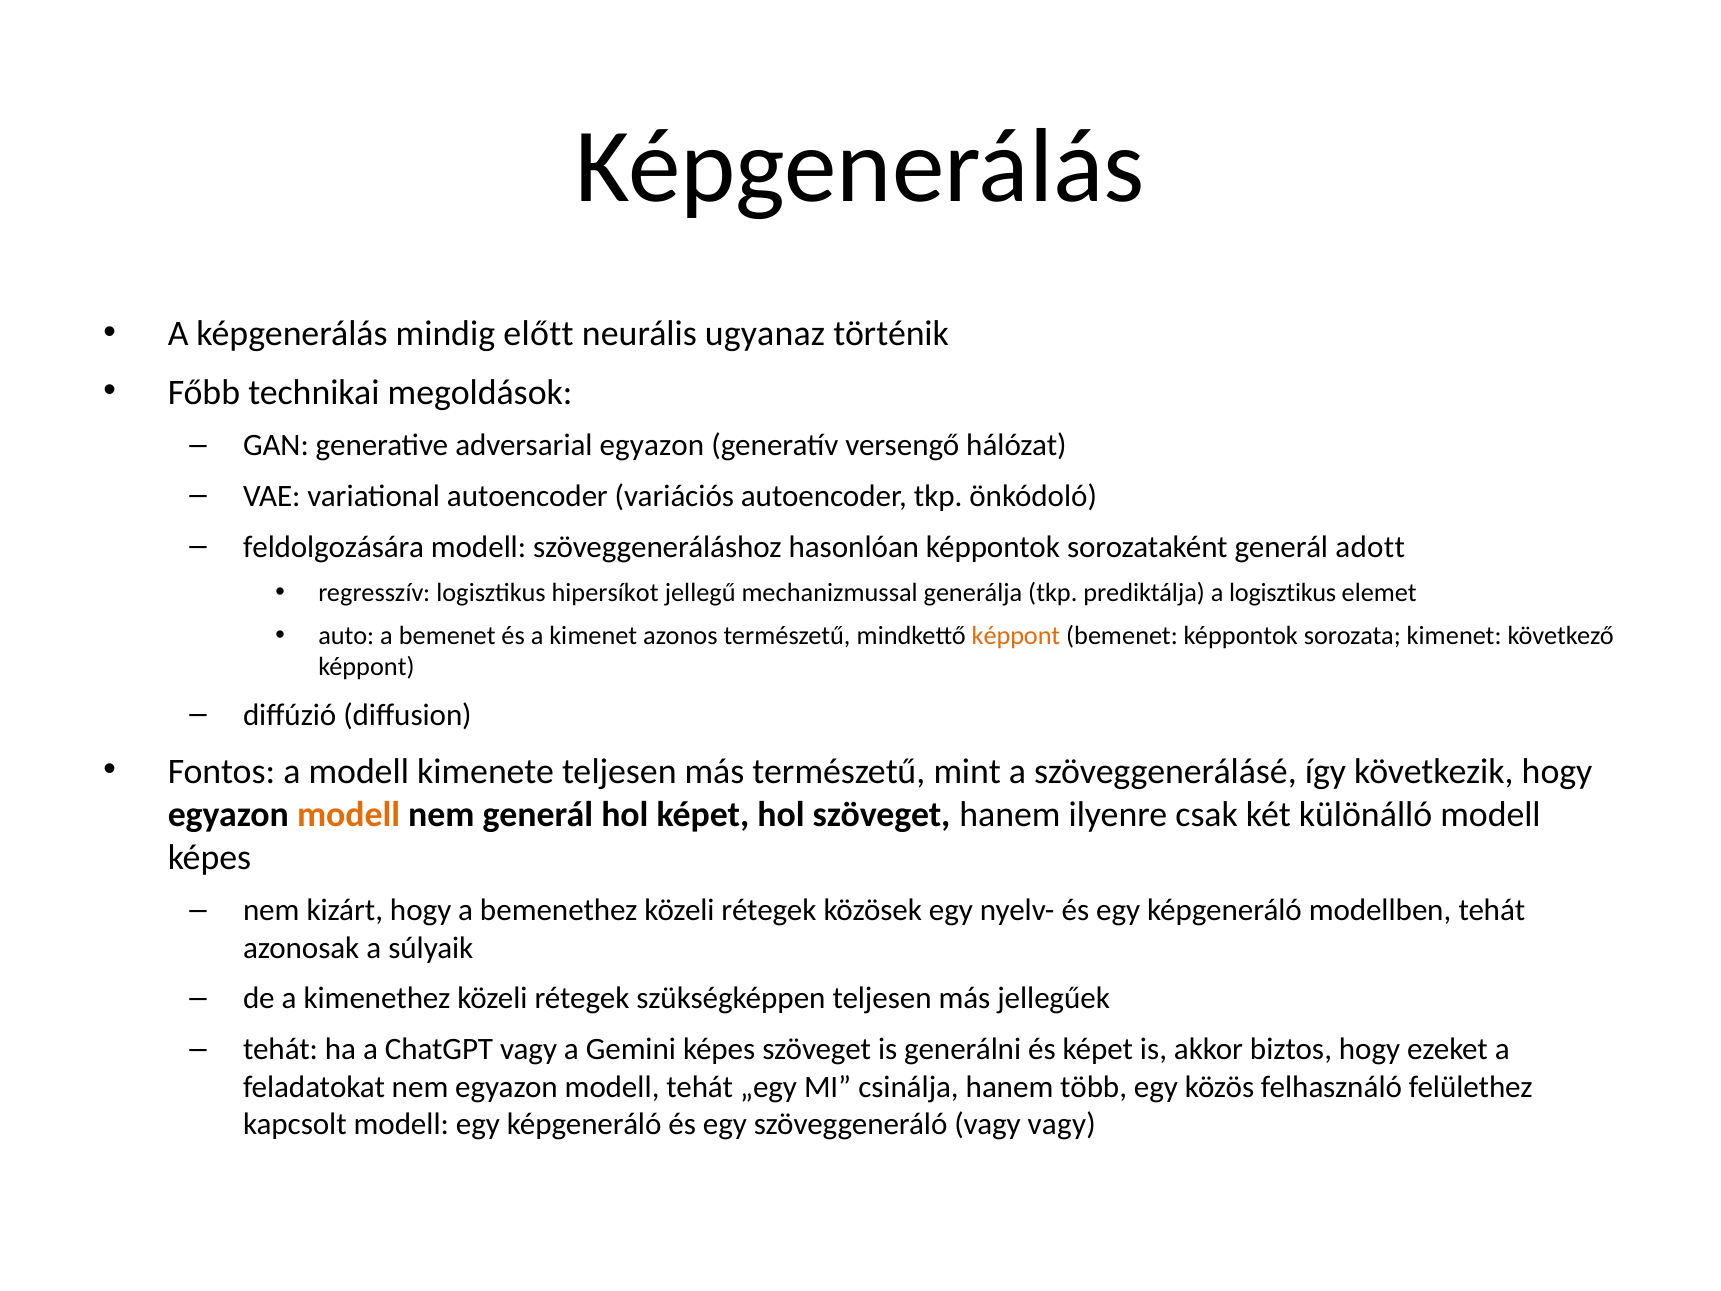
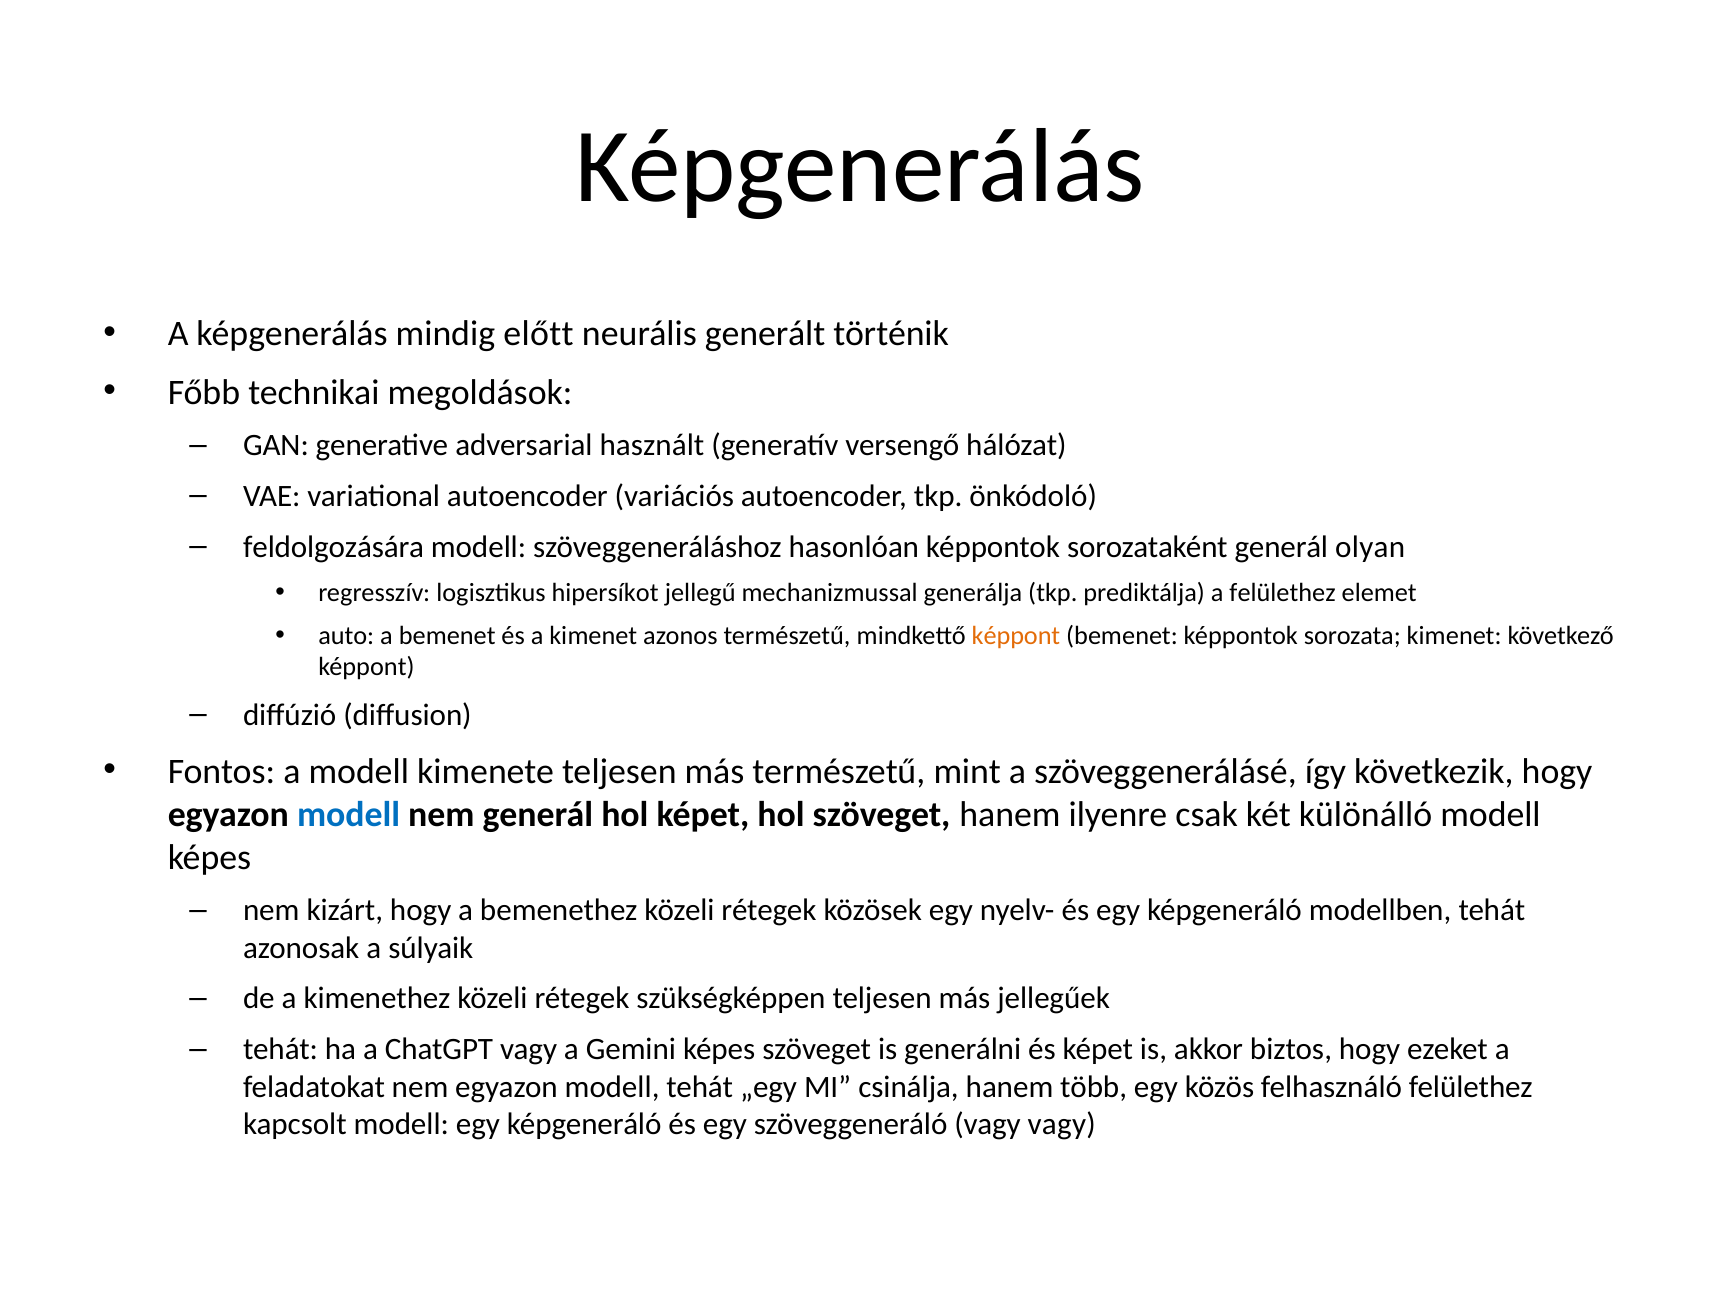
ugyanaz: ugyanaz -> generált
adversarial egyazon: egyazon -> használt
adott: adott -> olyan
a logisztikus: logisztikus -> felülethez
modell at (349, 814) colour: orange -> blue
